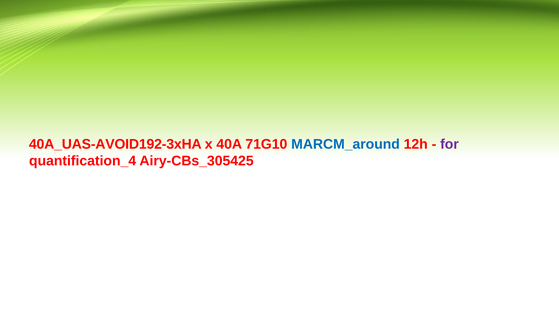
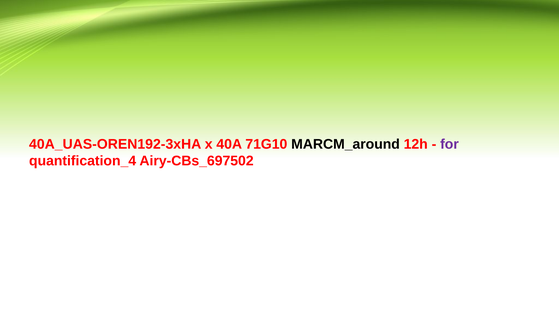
40A_UAS-AVOID192-3xHA: 40A_UAS-AVOID192-3xHA -> 40A_UAS-OREN192-3xHA
MARCM_around colour: blue -> black
Airy-CBs_305425: Airy-CBs_305425 -> Airy-CBs_697502
